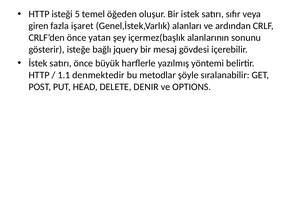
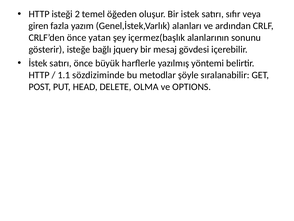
5: 5 -> 2
işaret: işaret -> yazım
denmektedir: denmektedir -> sözdiziminde
DENIR: DENIR -> OLMA
